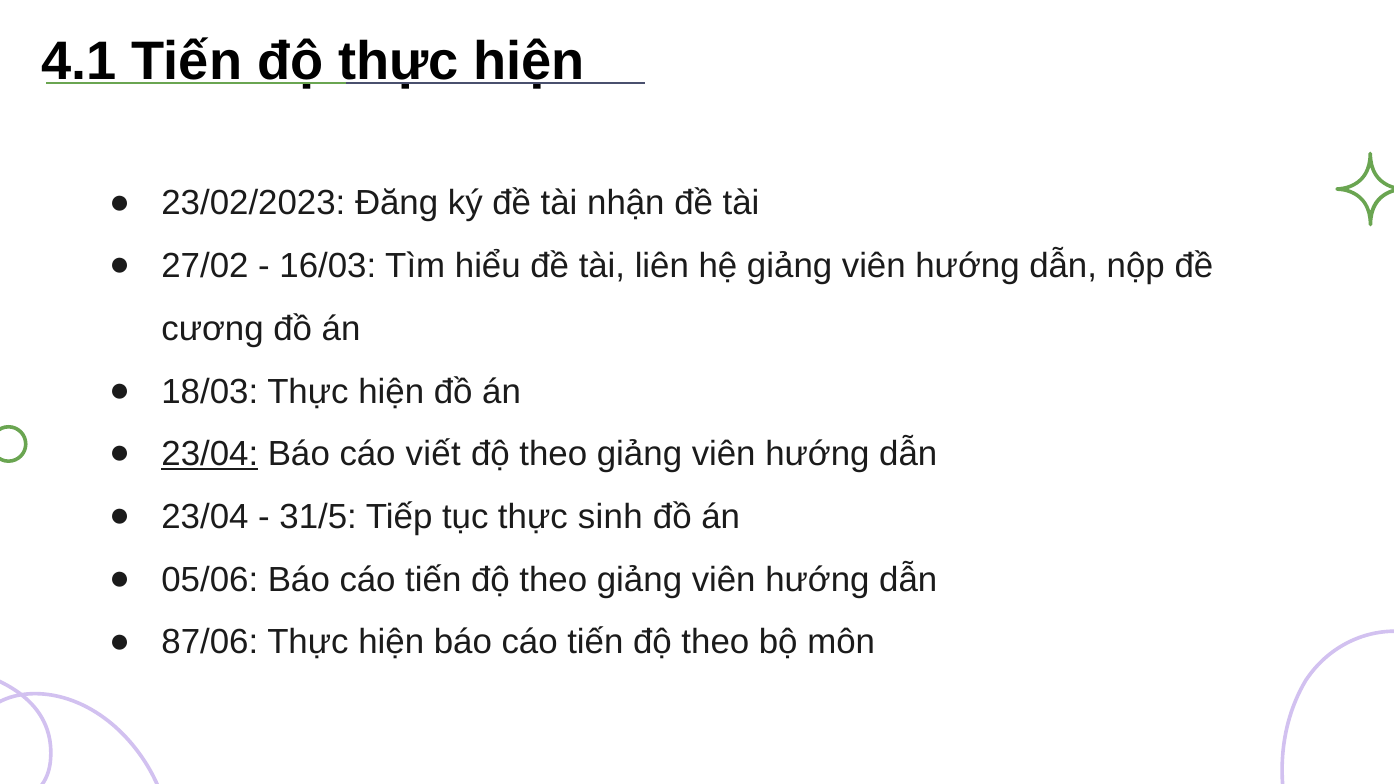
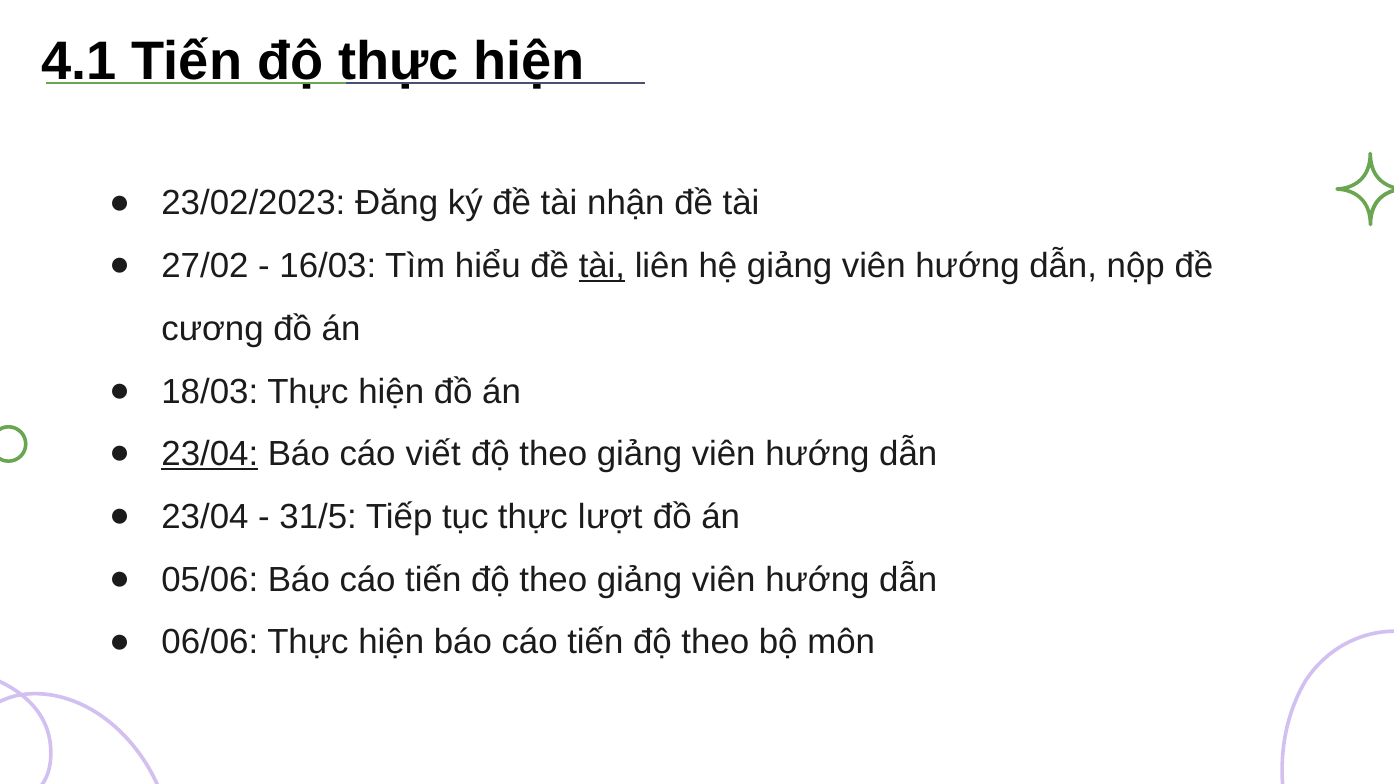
tài at (602, 266) underline: none -> present
sinh: sinh -> lượt
87/06: 87/06 -> 06/06
